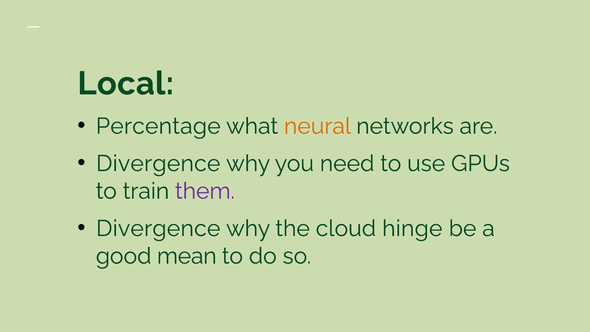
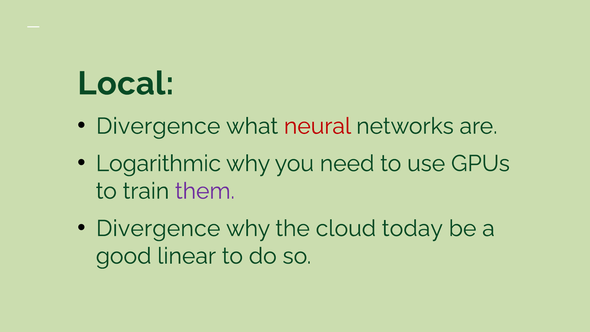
Percentage at (158, 126): Percentage -> Divergence
neural colour: orange -> red
Divergence at (158, 163): Divergence -> Logarithmic
hinge: hinge -> today
mean: mean -> linear
